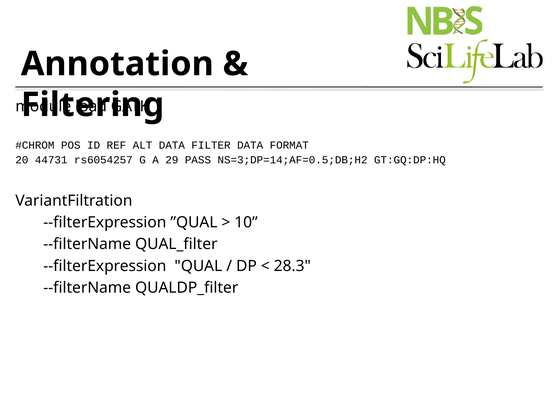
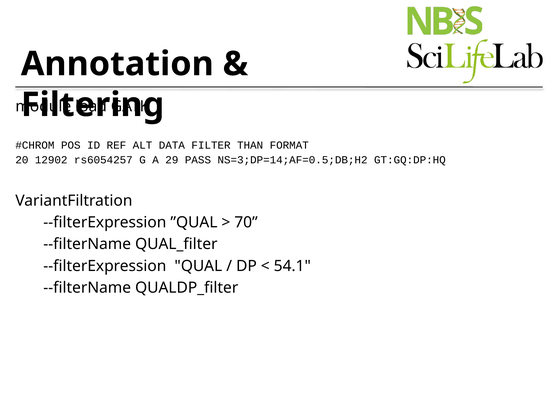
FILTER DATA: DATA -> THAN
44731: 44731 -> 12902
10: 10 -> 70
28.3: 28.3 -> 54.1
